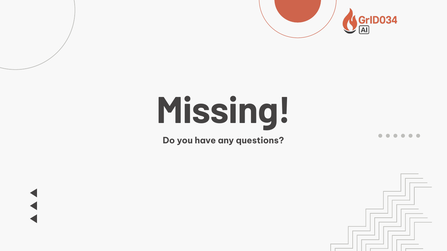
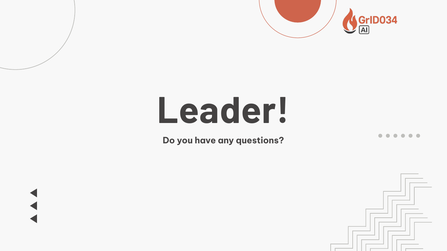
Missing: Missing -> Leader
